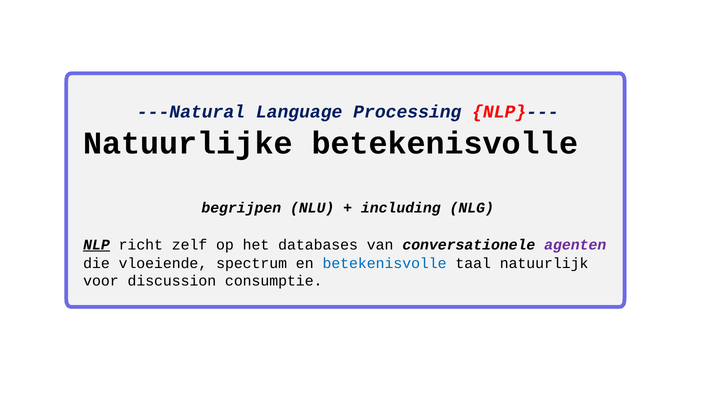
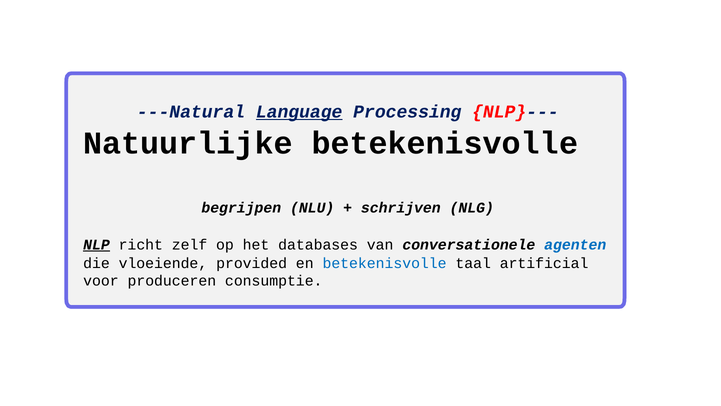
Language underline: none -> present
including: including -> schrijven
agenten colour: purple -> blue
spectrum: spectrum -> provided
natuurlijk: natuurlijk -> artificial
discussion: discussion -> produceren
